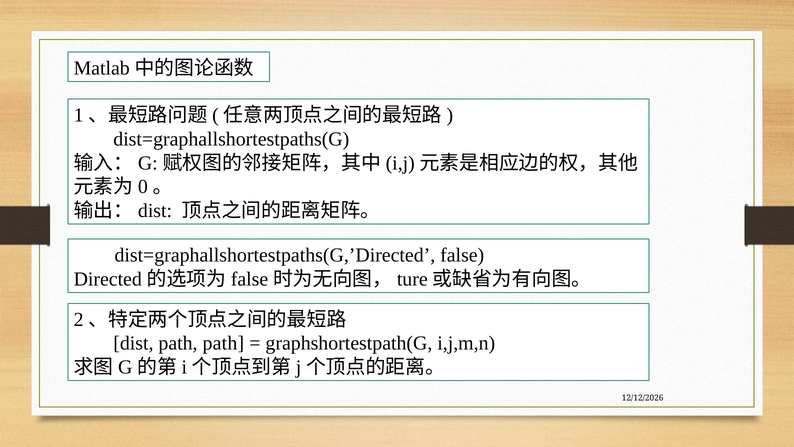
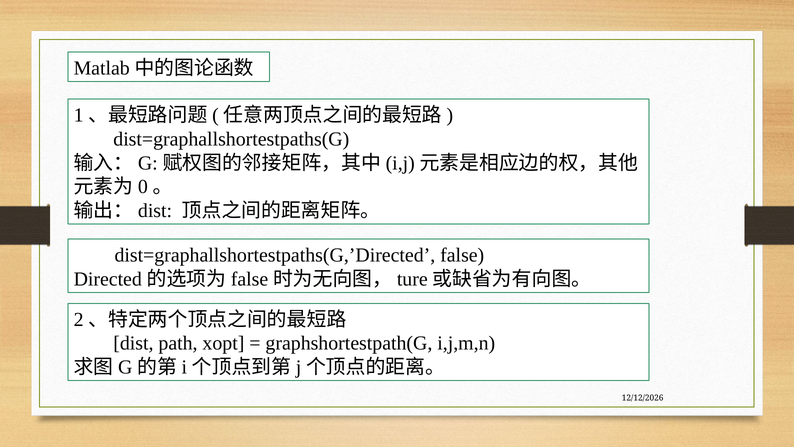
path path: path -> xopt
